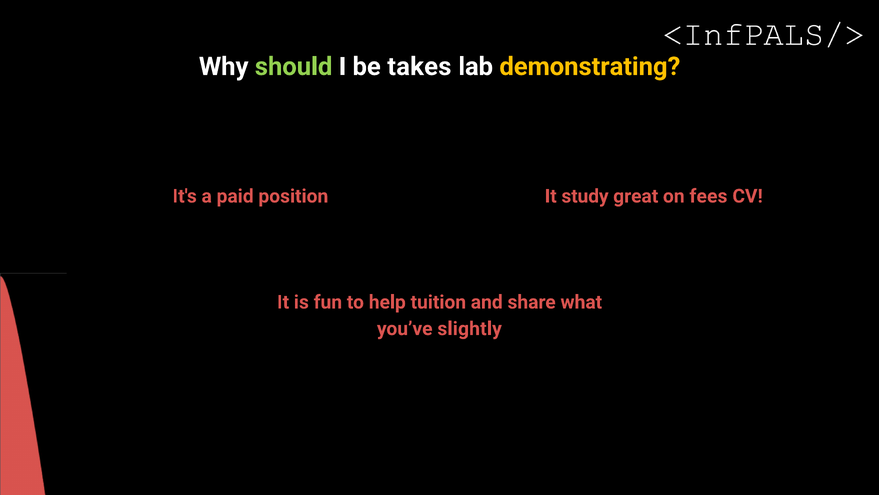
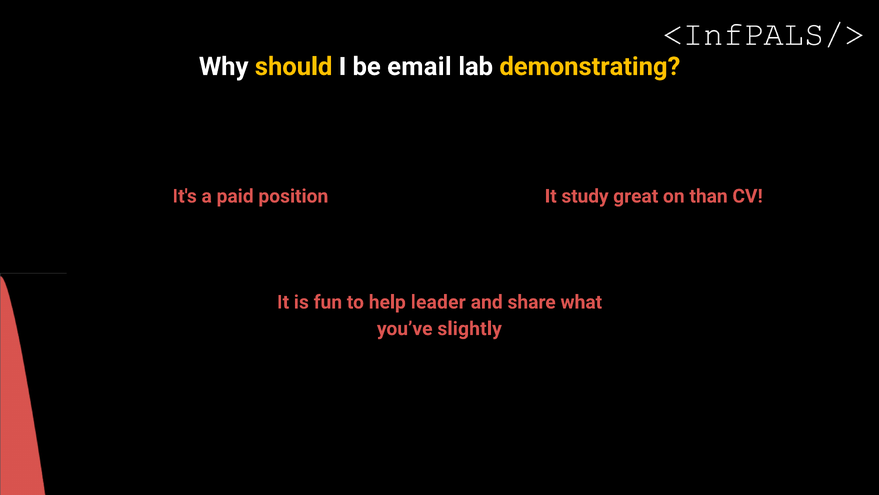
should colour: light green -> yellow
takes: takes -> email
fees: fees -> than
tuition: tuition -> leader
